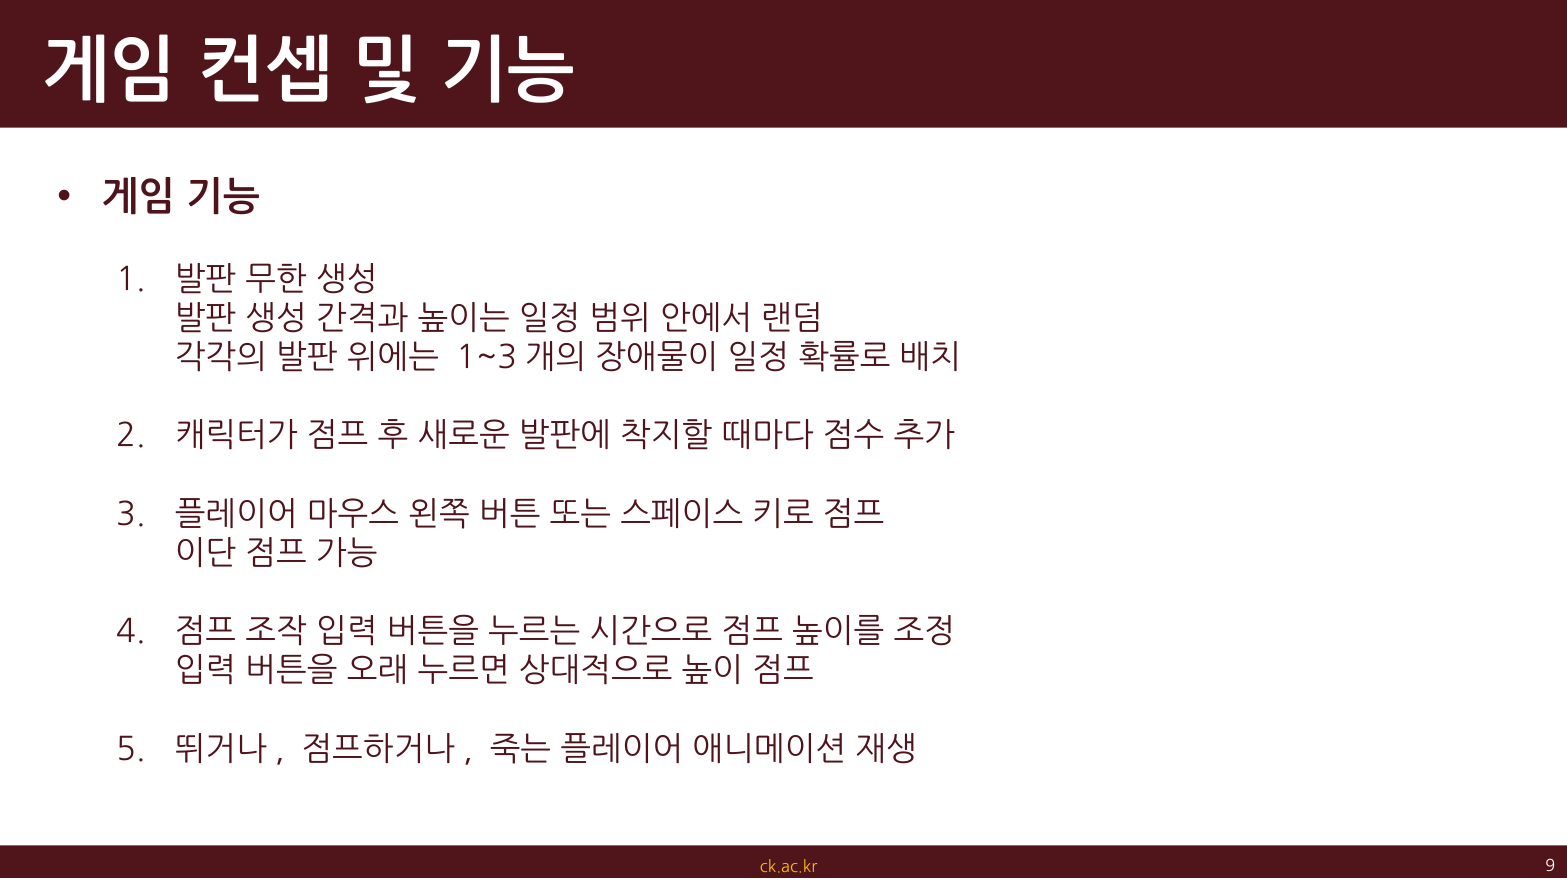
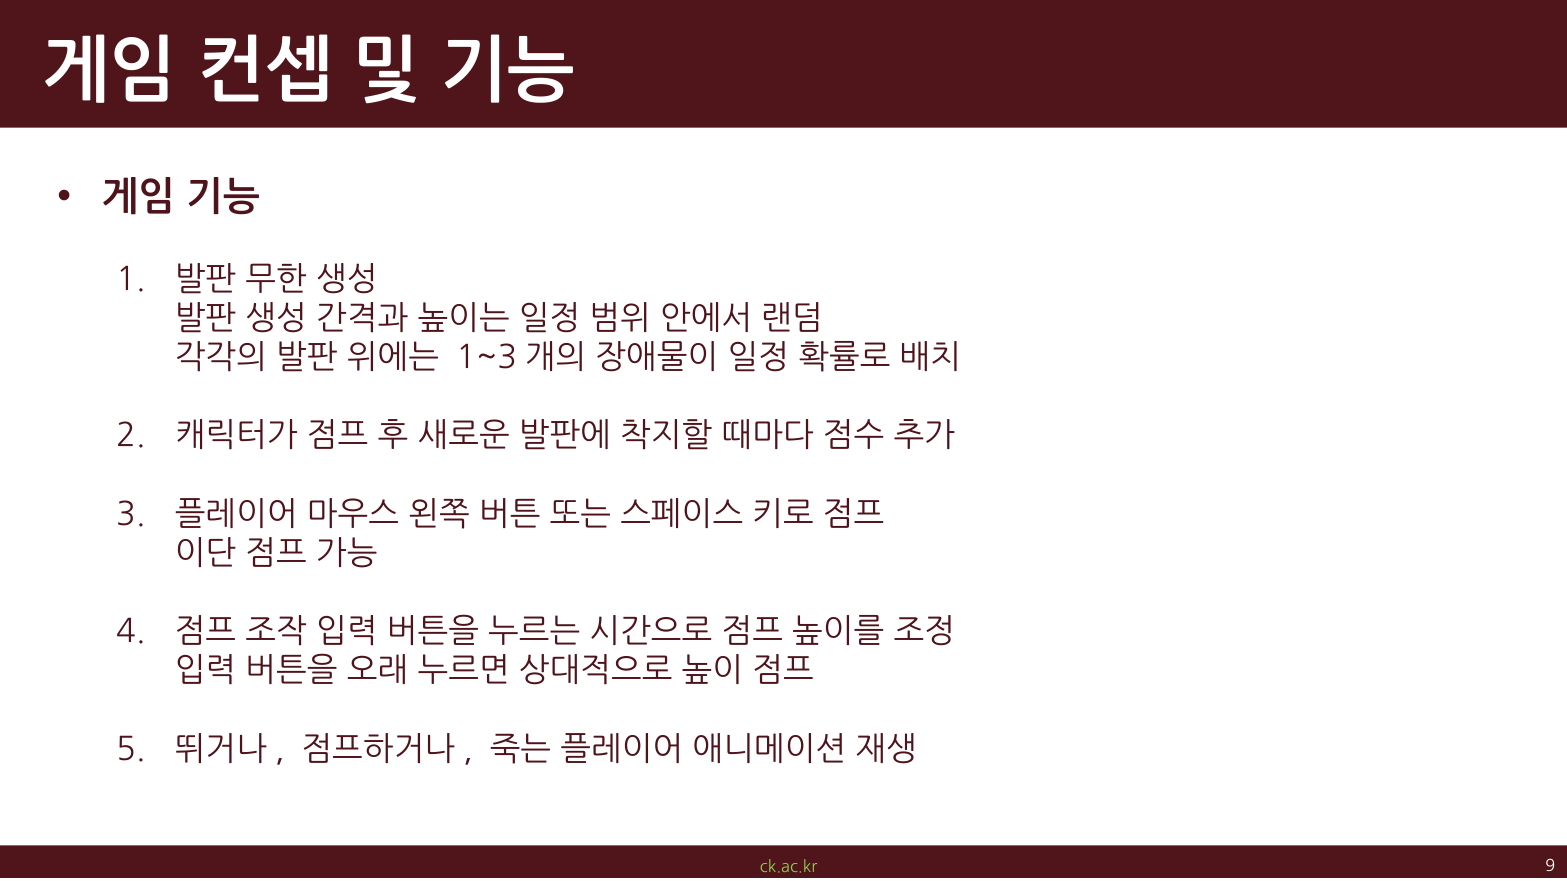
ck.ac.kr colour: yellow -> light green
